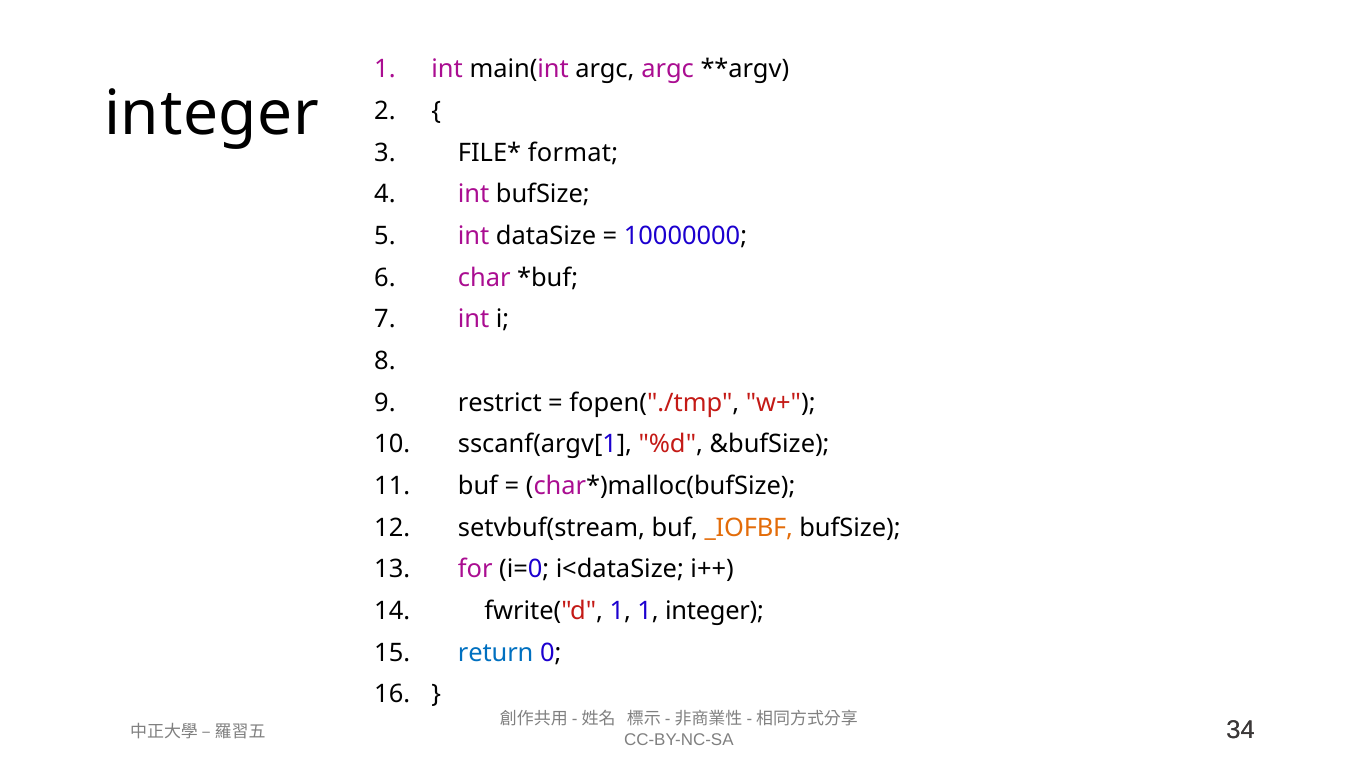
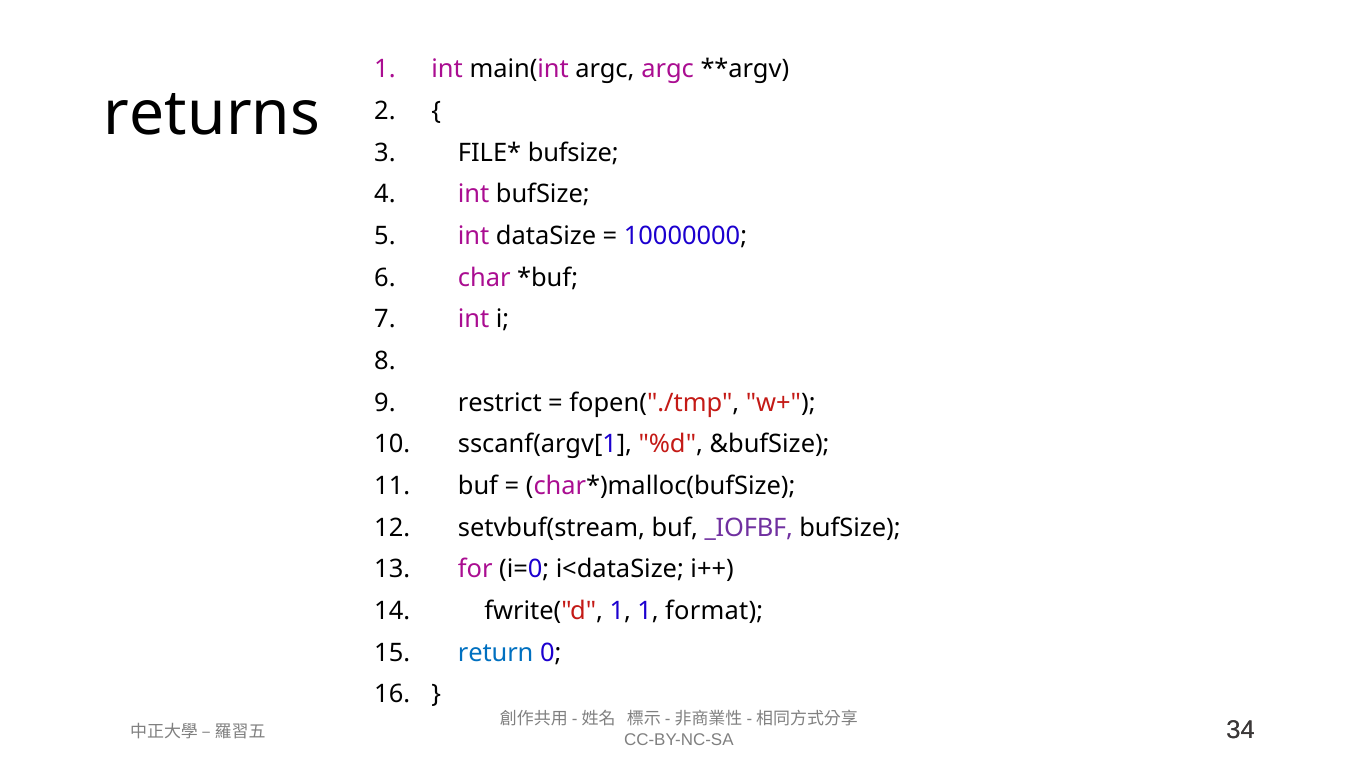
integer at (212, 114): integer -> returns
format at (573, 153): format -> bufsize
_IOFBF colour: orange -> purple
1 integer: integer -> format
